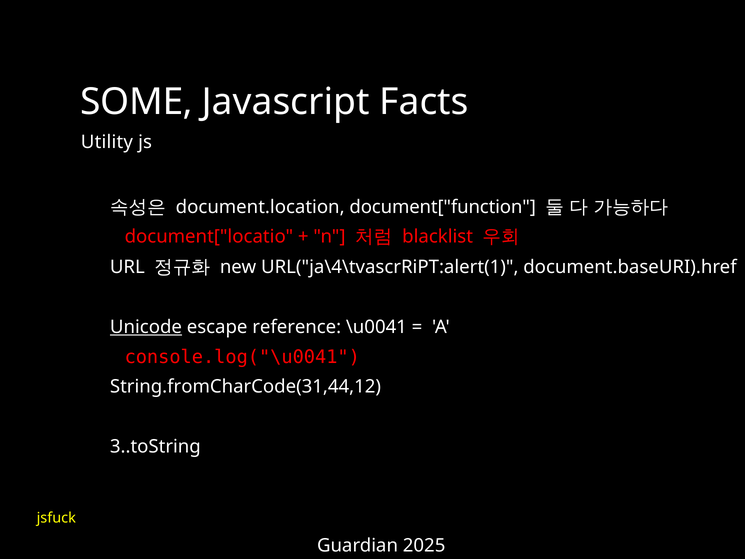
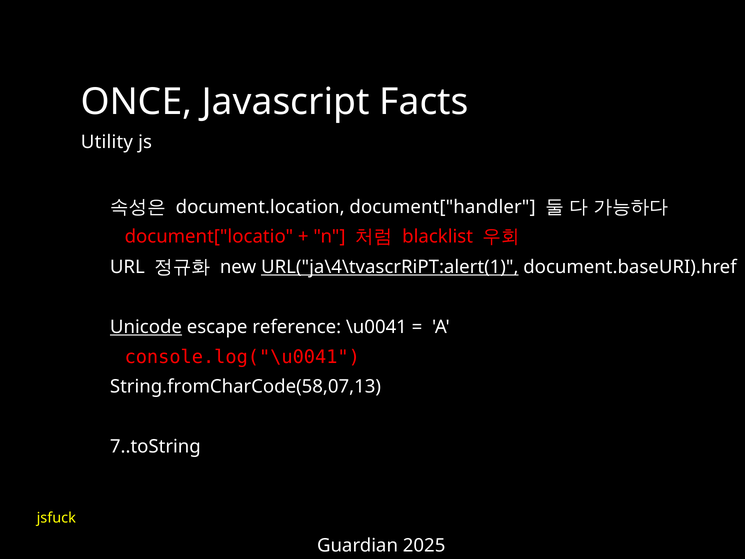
SOME: SOME -> ONCE
document["function: document["function -> document["handler
URL("ja\4\tvascrRiPT:alert(1 underline: none -> present
String.fromCharCode(31,44,12: String.fromCharCode(31,44,12 -> String.fromCharCode(58,07,13
3..toString: 3..toString -> 7..toString
